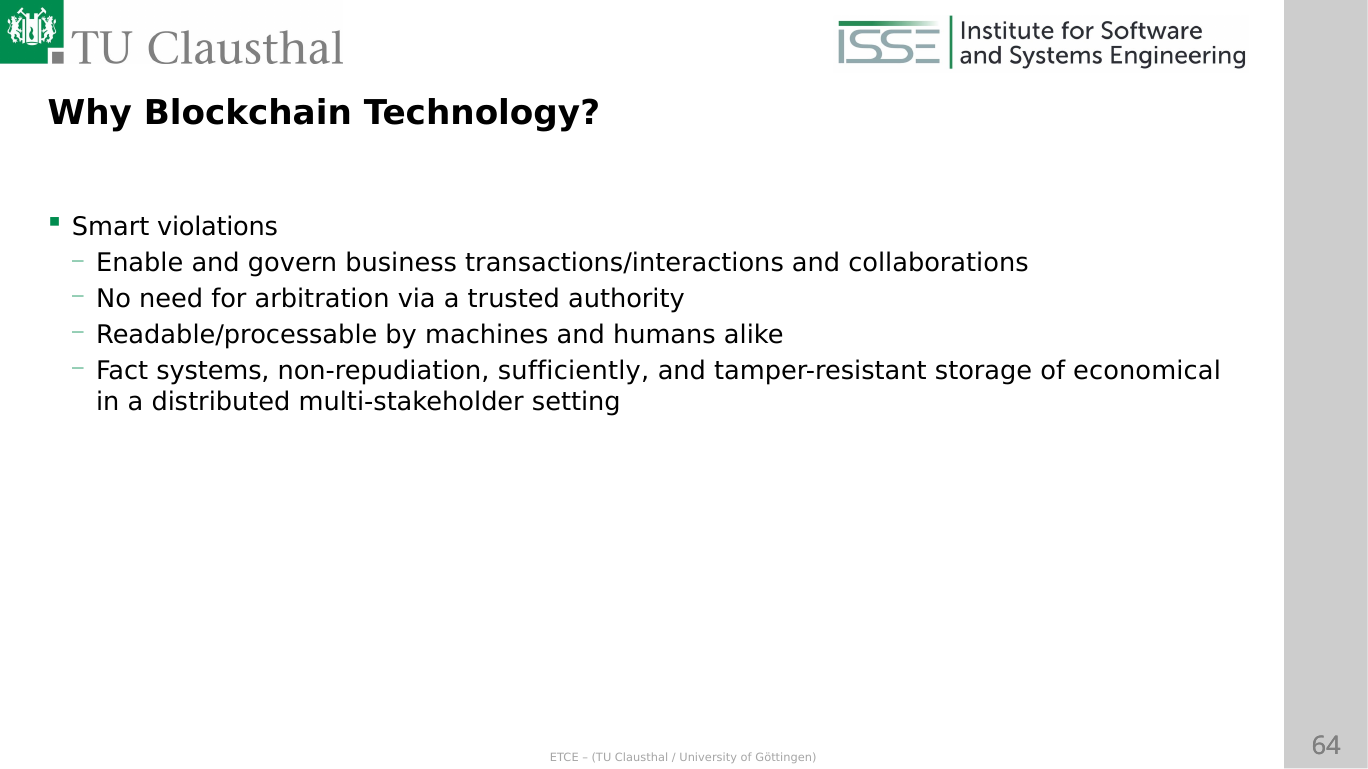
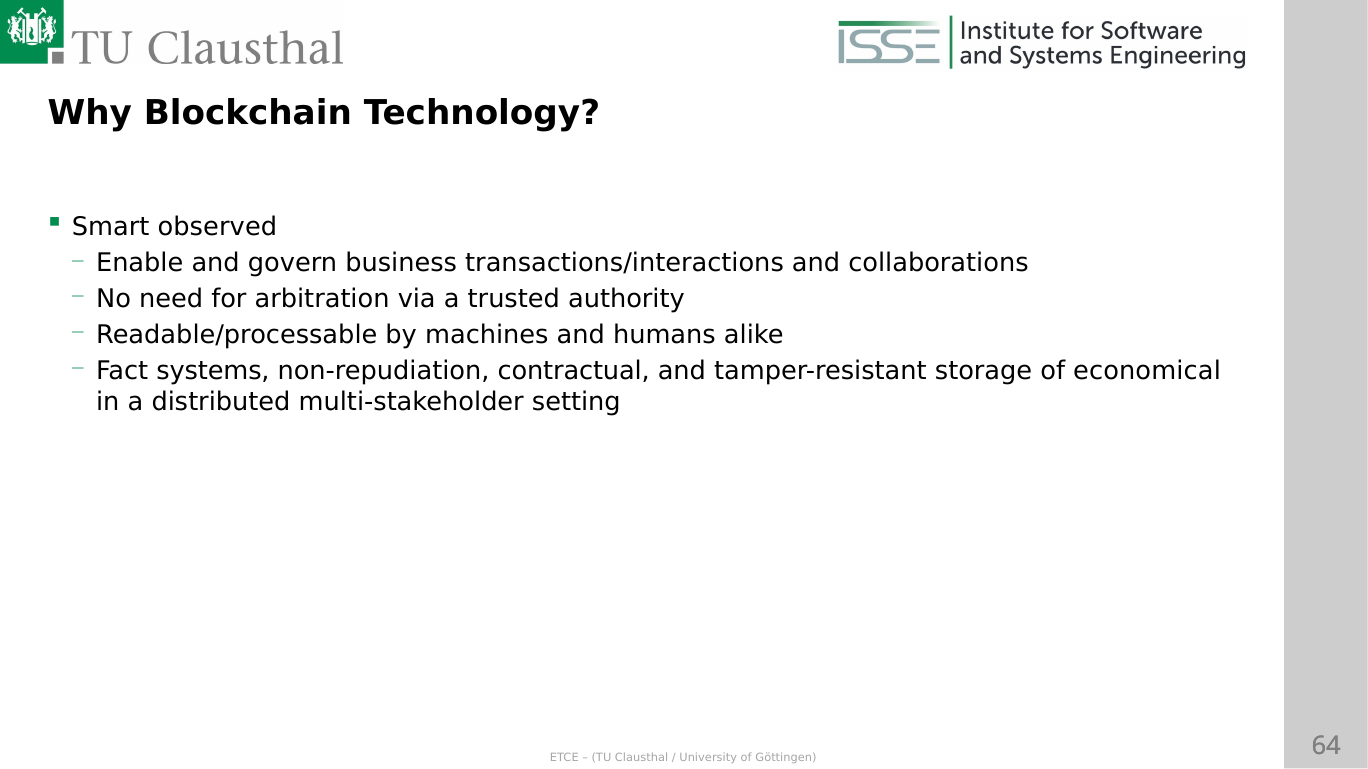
violations: violations -> observed
sufficiently: sufficiently -> contractual
